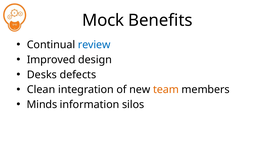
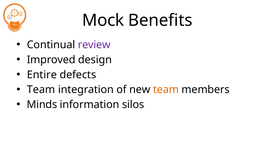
review colour: blue -> purple
Desks: Desks -> Entire
Clean at (41, 89): Clean -> Team
